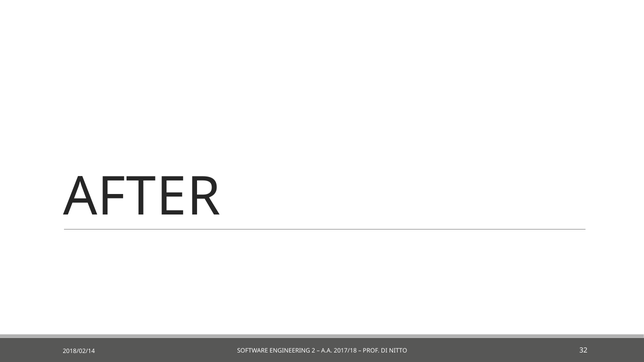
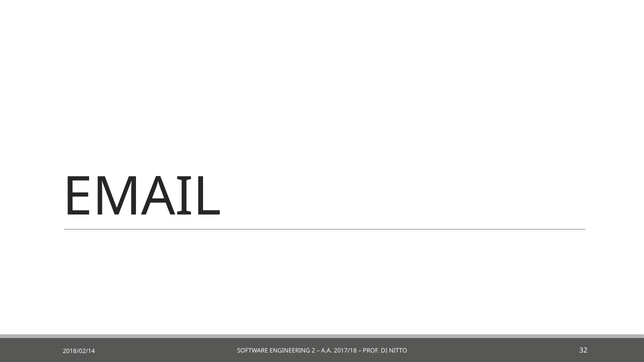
AFTER: AFTER -> EMAIL
